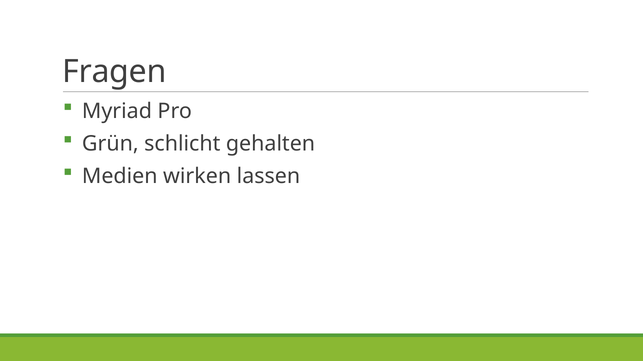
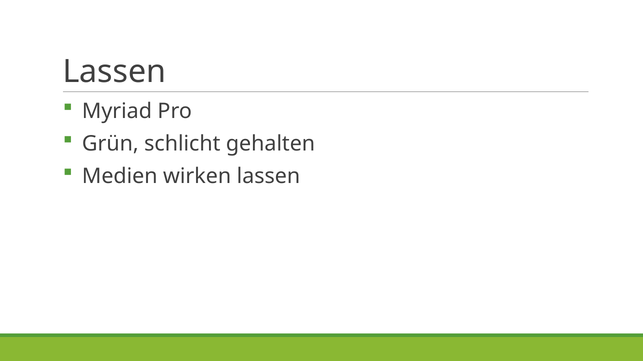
Fragen at (114, 72): Fragen -> Lassen
